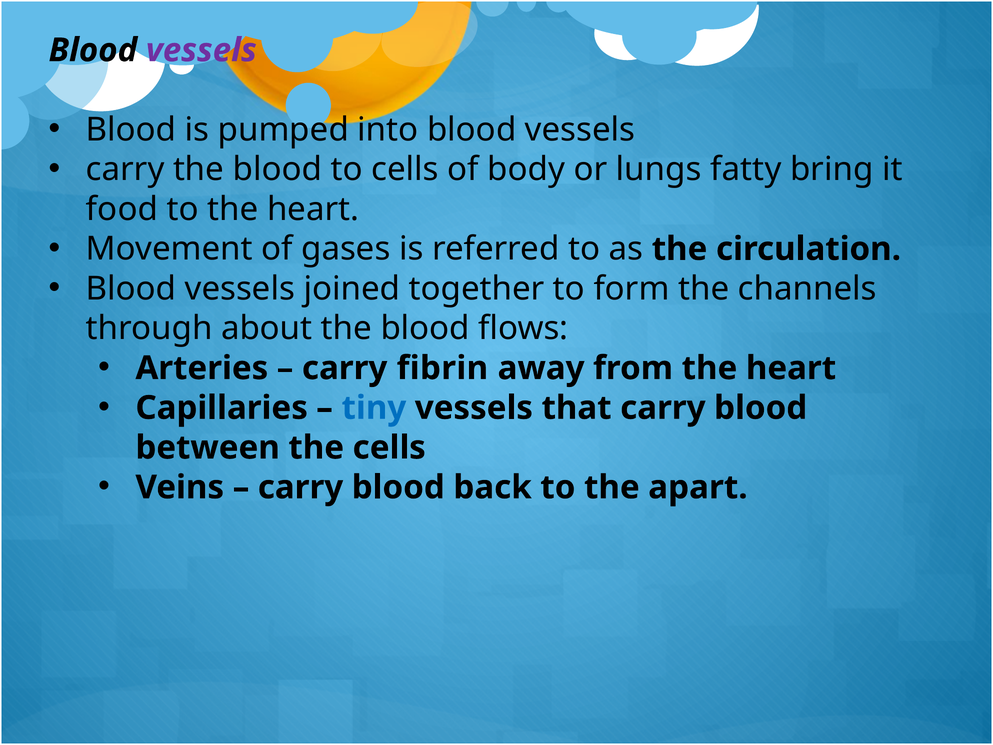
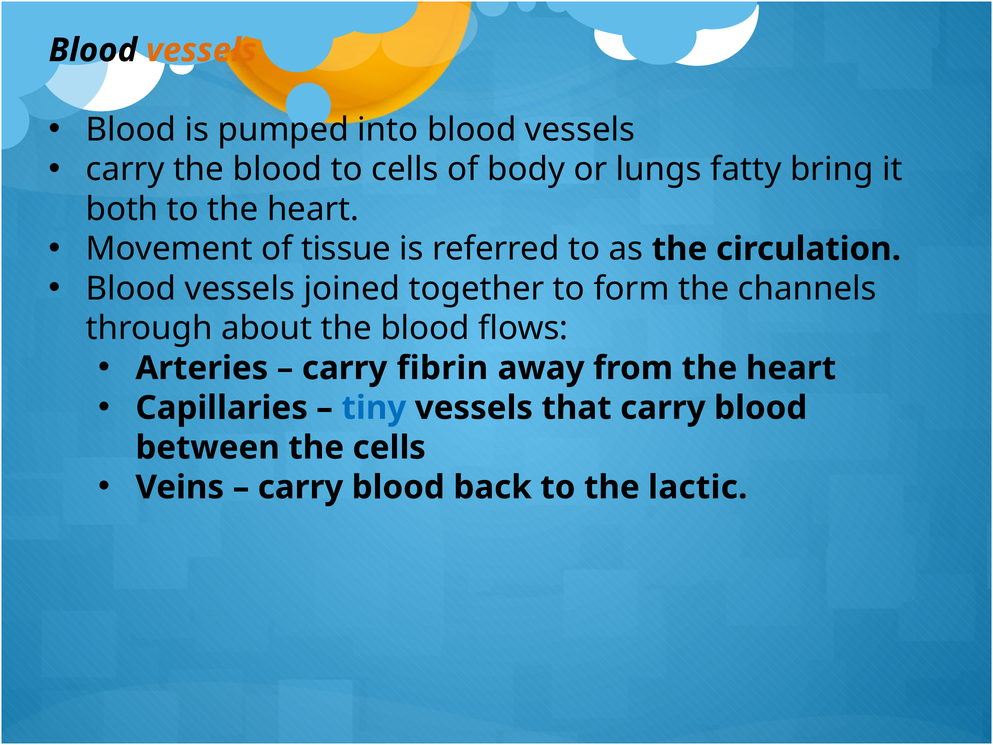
vessels at (201, 50) colour: purple -> orange
food: food -> both
gases: gases -> tissue
apart: apart -> lactic
